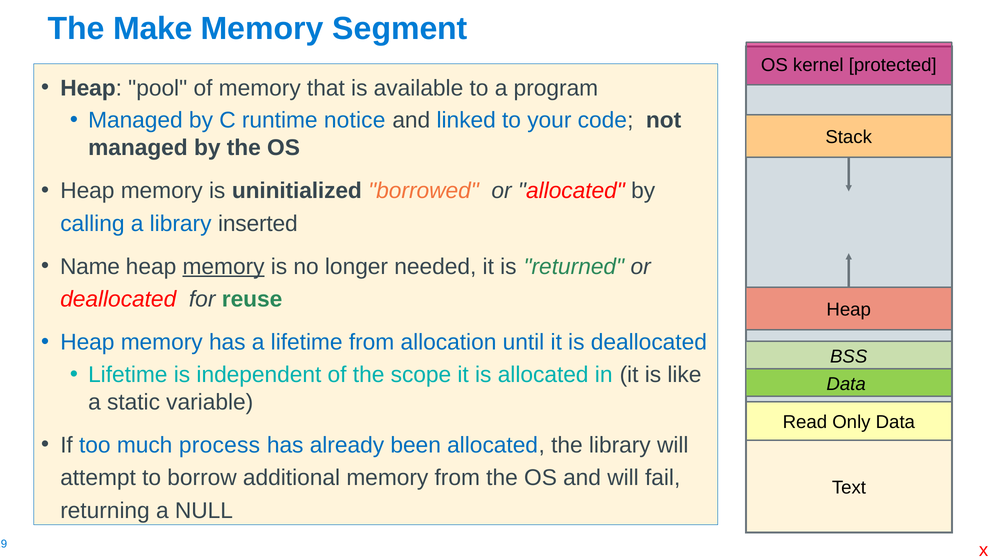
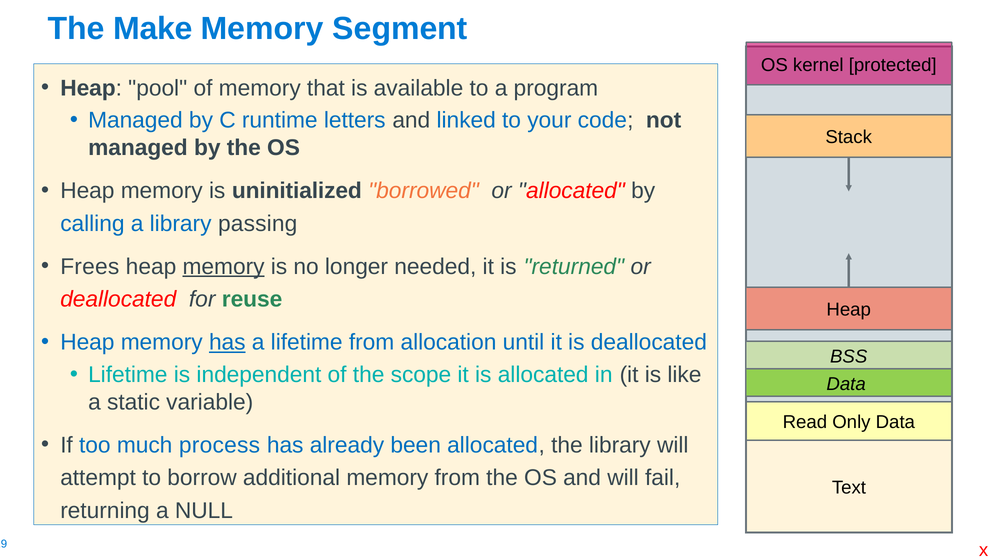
notice: notice -> letters
inserted: inserted -> passing
Name: Name -> Frees
has at (227, 343) underline: none -> present
